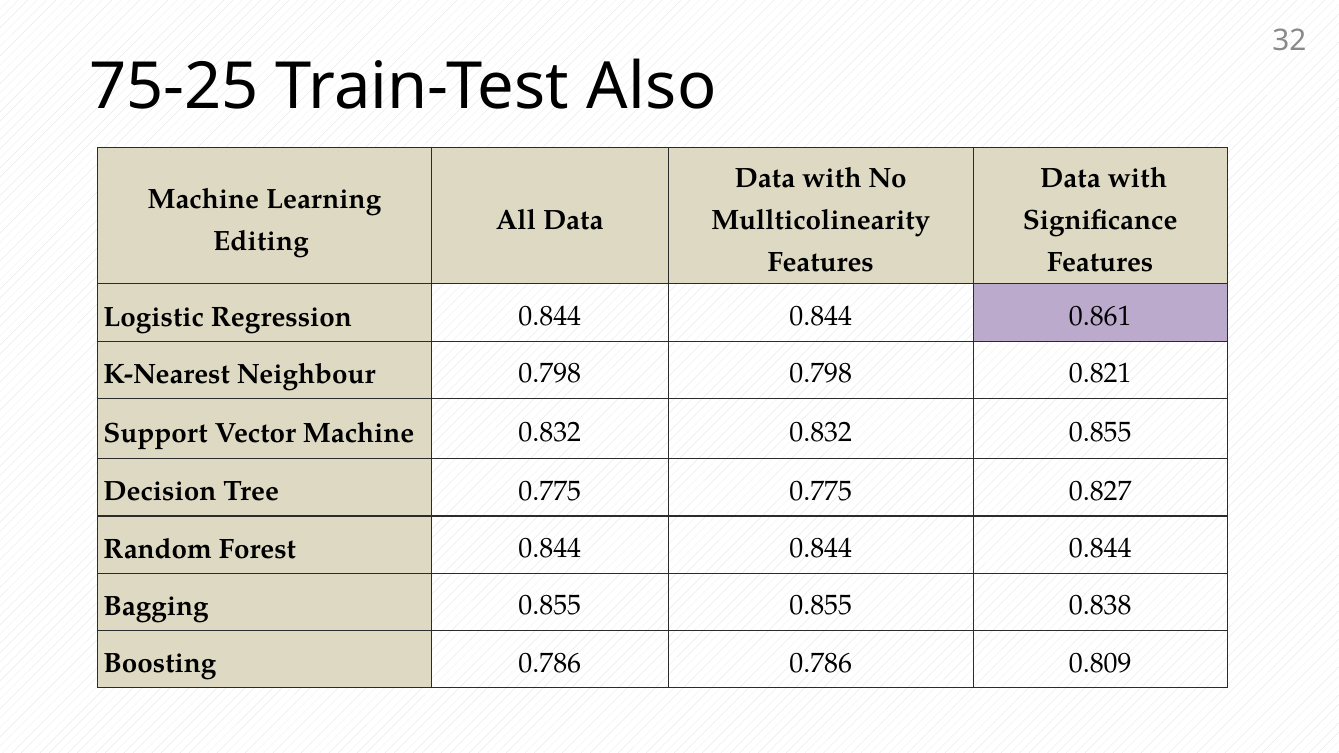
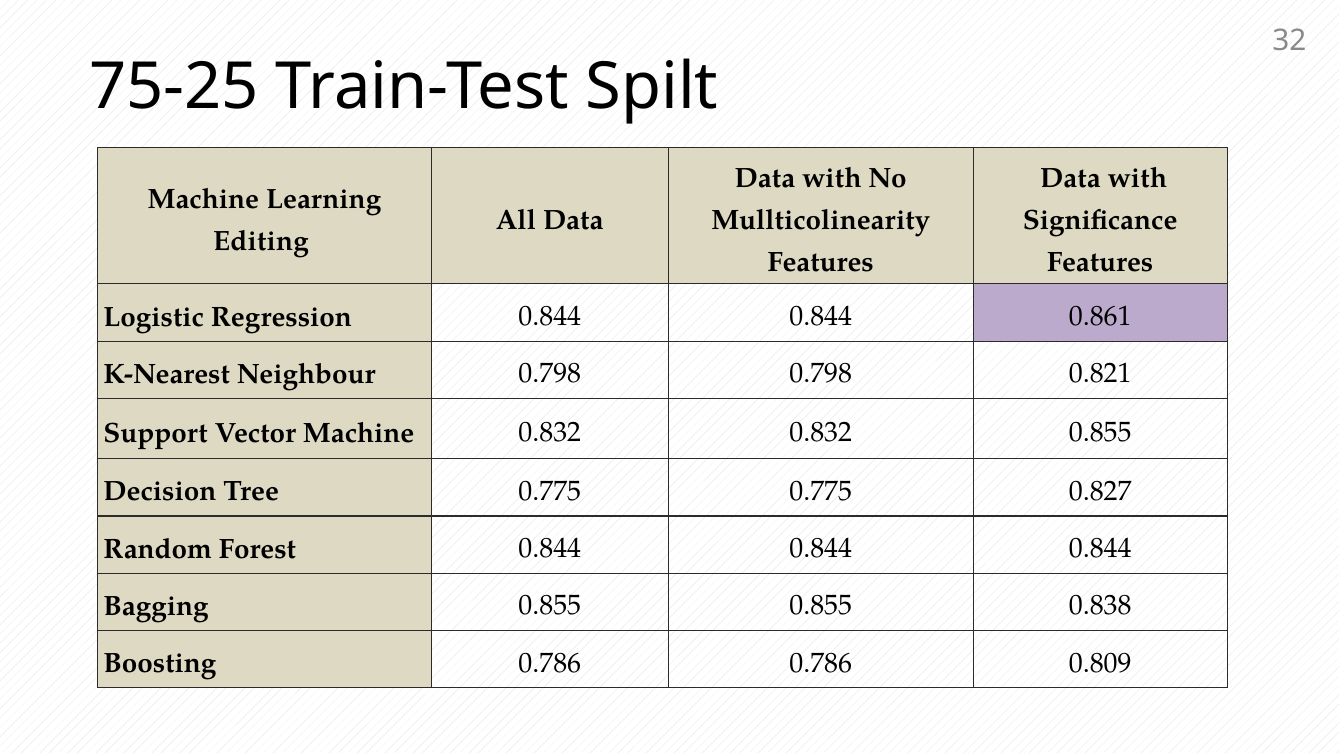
Also: Also -> Spilt
